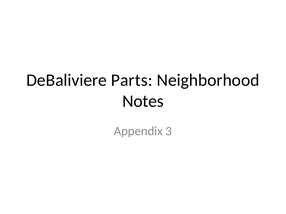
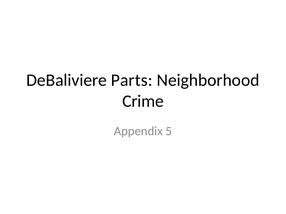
Notes: Notes -> Crime
3: 3 -> 5
